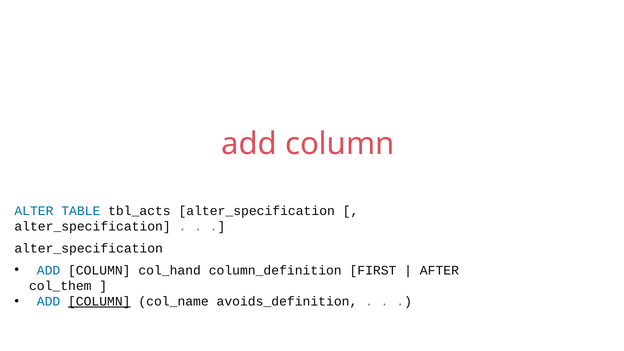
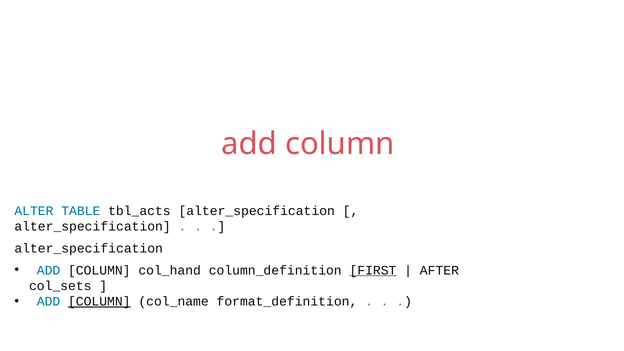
FIRST underline: none -> present
col_them: col_them -> col_sets
avoids_definition: avoids_definition -> format_definition
